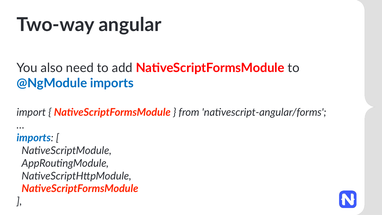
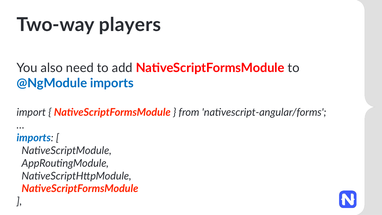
angular: angular -> players
